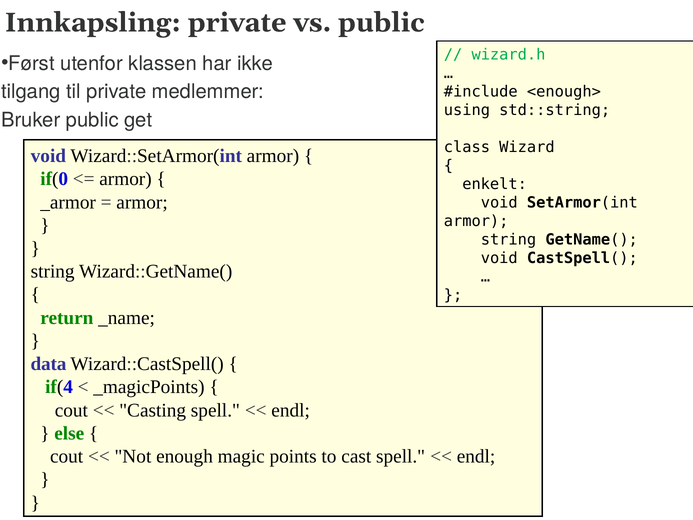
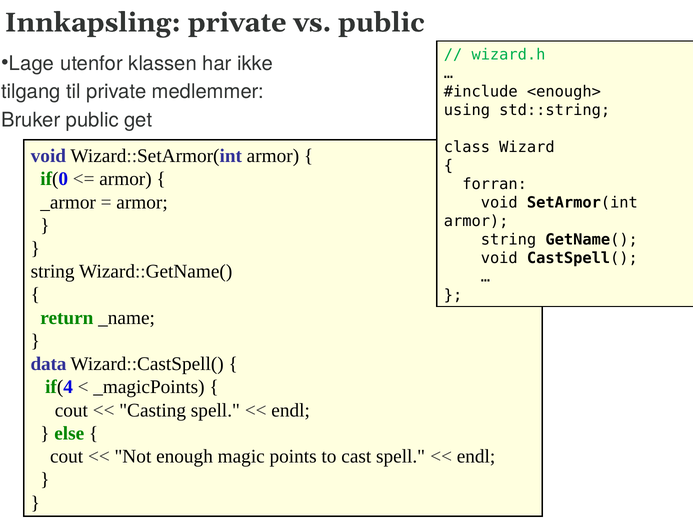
Først: Først -> Lage
enkelt: enkelt -> forran
